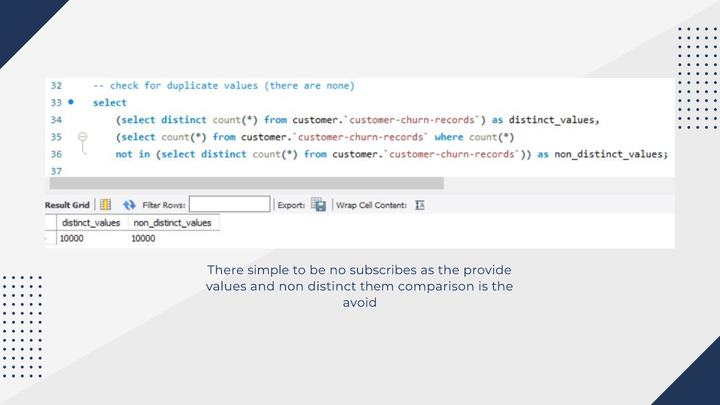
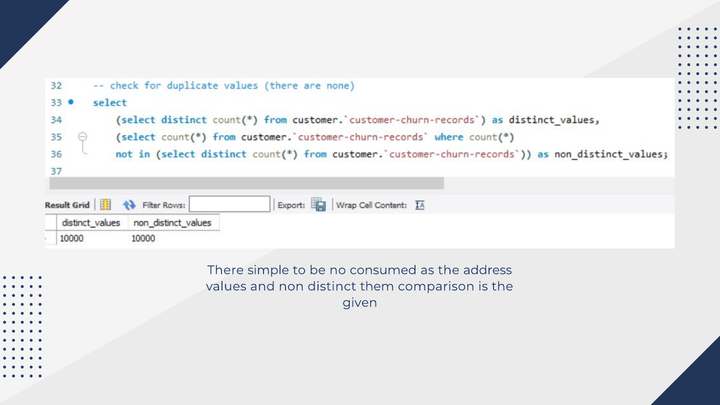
subscribes: subscribes -> consumed
provide: provide -> address
avoid: avoid -> given
